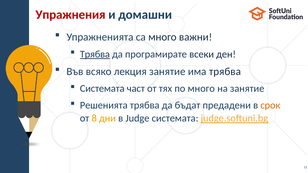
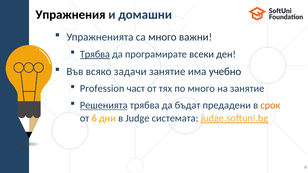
Упражнения colour: red -> black
лекция: лекция -> задачи
има трябва: трябва -> учебно
Системата at (102, 89): Системата -> Profession
Решенията underline: none -> present
8: 8 -> 6
